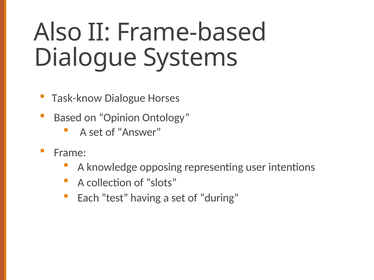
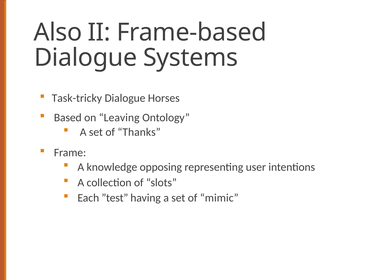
Task-know: Task-know -> Task-tricky
Opinion: Opinion -> Leaving
Answer: Answer -> Thanks
during: during -> mimic
